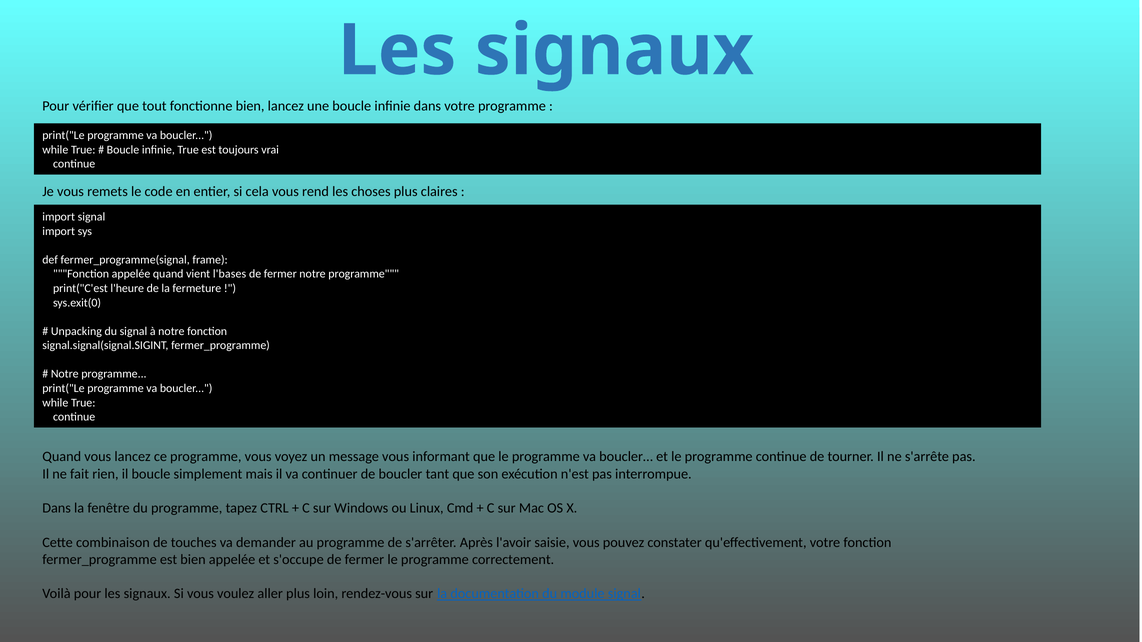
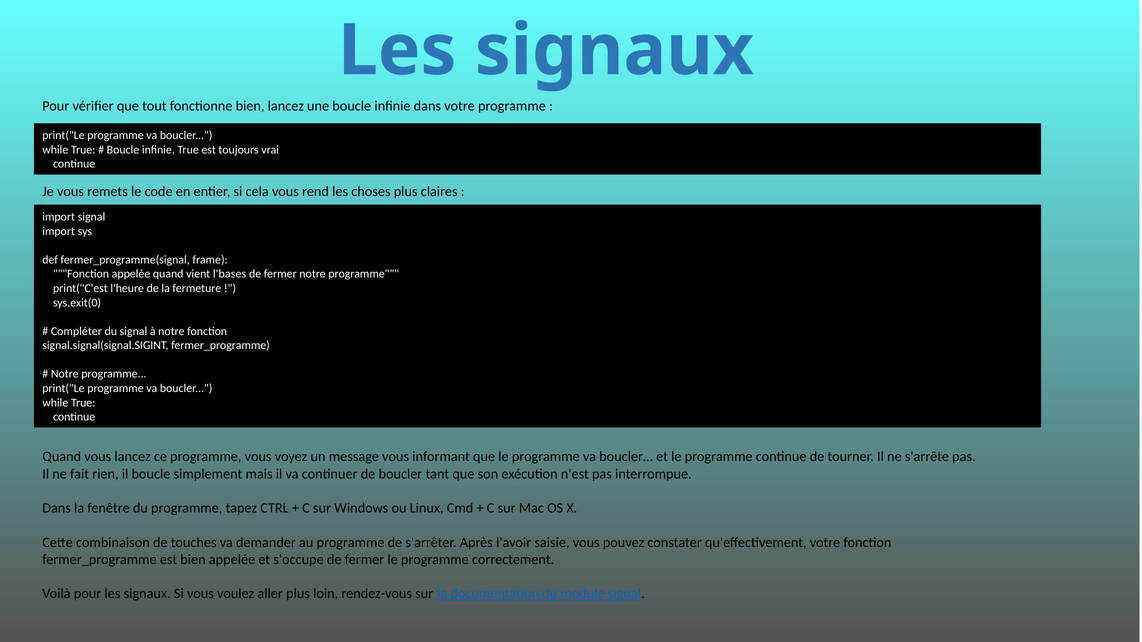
Unpacking: Unpacking -> Compléter
